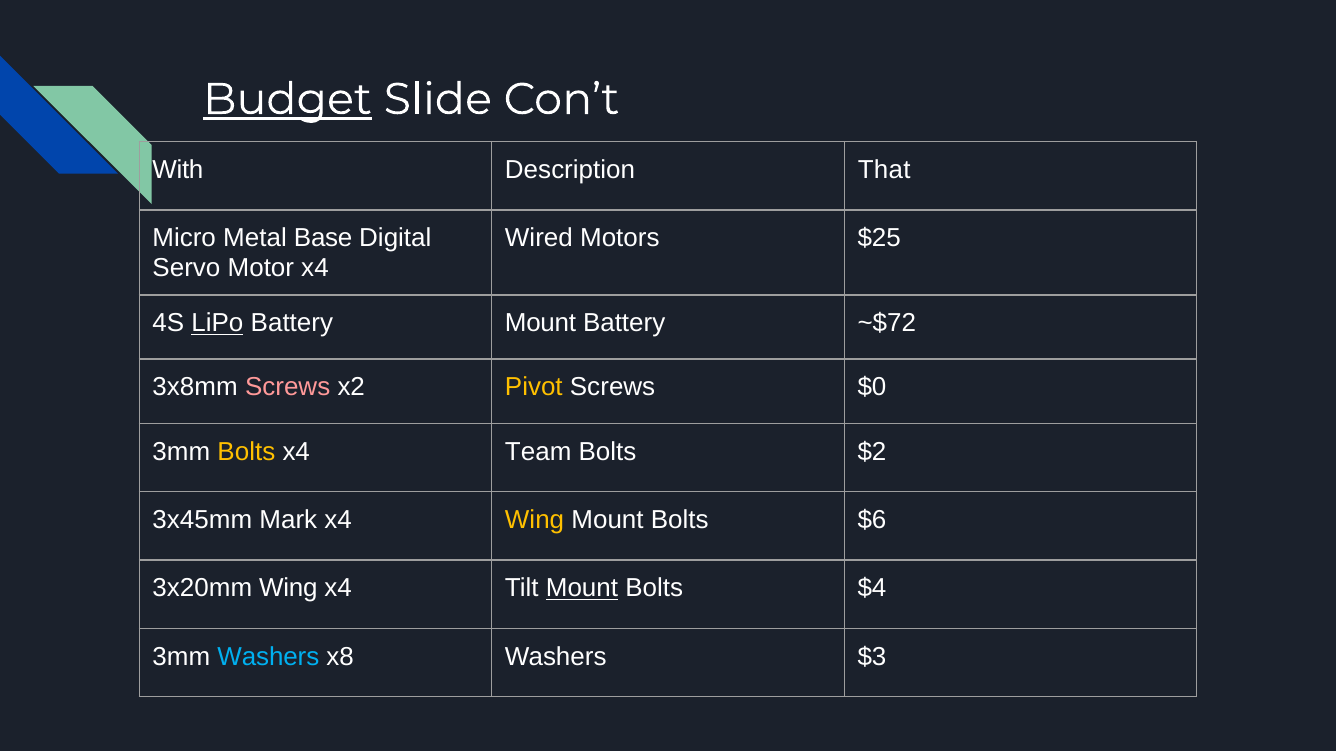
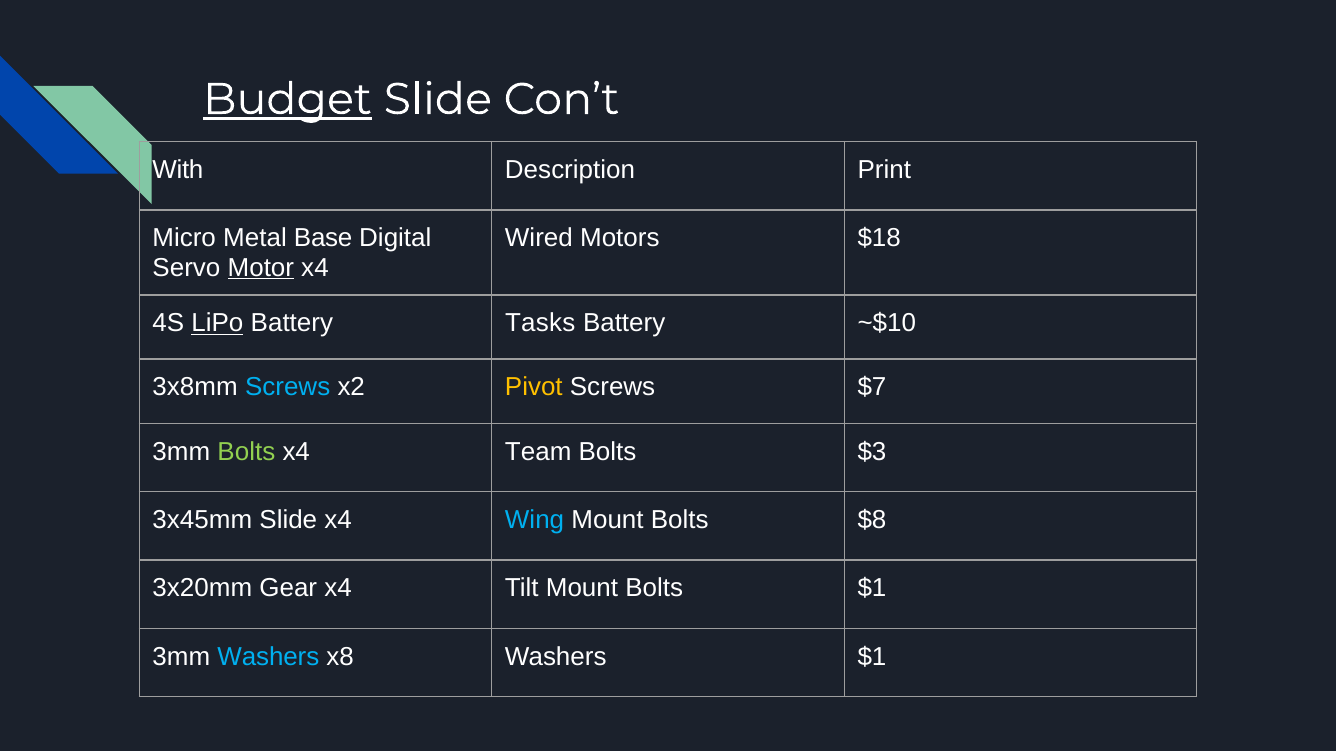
That: That -> Print
$25: $25 -> $18
Motor underline: none -> present
Battery Mount: Mount -> Tasks
~$72: ~$72 -> ~$10
Screws at (288, 388) colour: pink -> light blue
$0: $0 -> $7
Bolts at (246, 452) colour: yellow -> light green
$2: $2 -> $3
3x45mm Mark: Mark -> Slide
Wing at (535, 520) colour: yellow -> light blue
$6: $6 -> $8
3x20mm Wing: Wing -> Gear
Mount at (582, 589) underline: present -> none
Bolts $4: $4 -> $1
Washers $3: $3 -> $1
